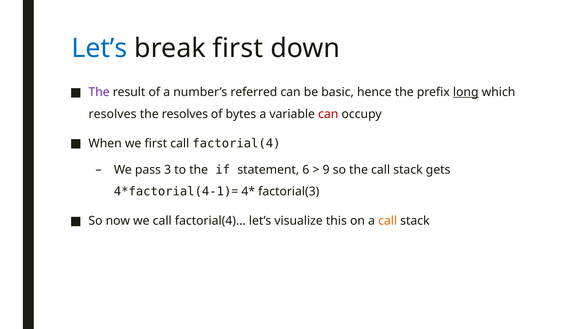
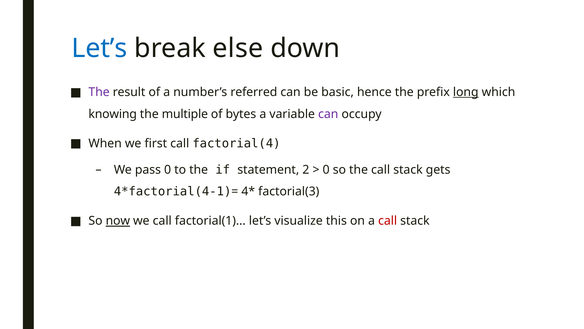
break first: first -> else
resolves at (113, 114): resolves -> knowing
the resolves: resolves -> multiple
can at (328, 114) colour: red -> purple
pass 3: 3 -> 0
6: 6 -> 2
9 at (326, 169): 9 -> 0
now underline: none -> present
we call factorial(4: factorial(4 -> factorial(1
call at (388, 221) colour: orange -> red
